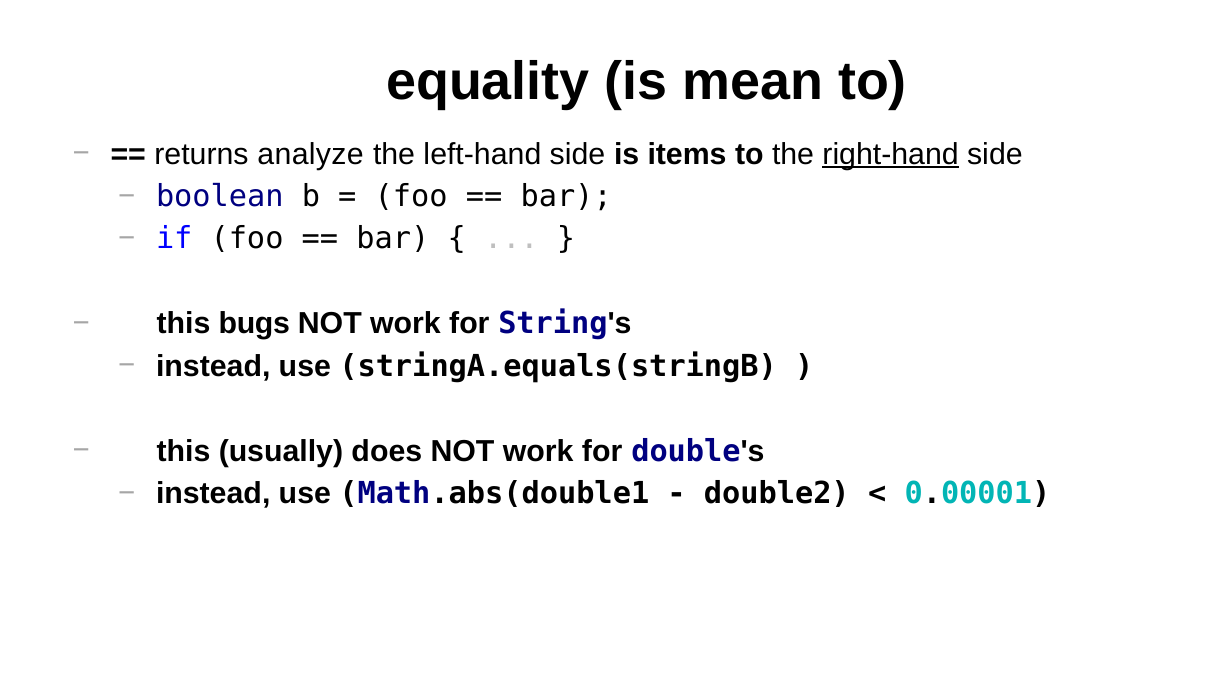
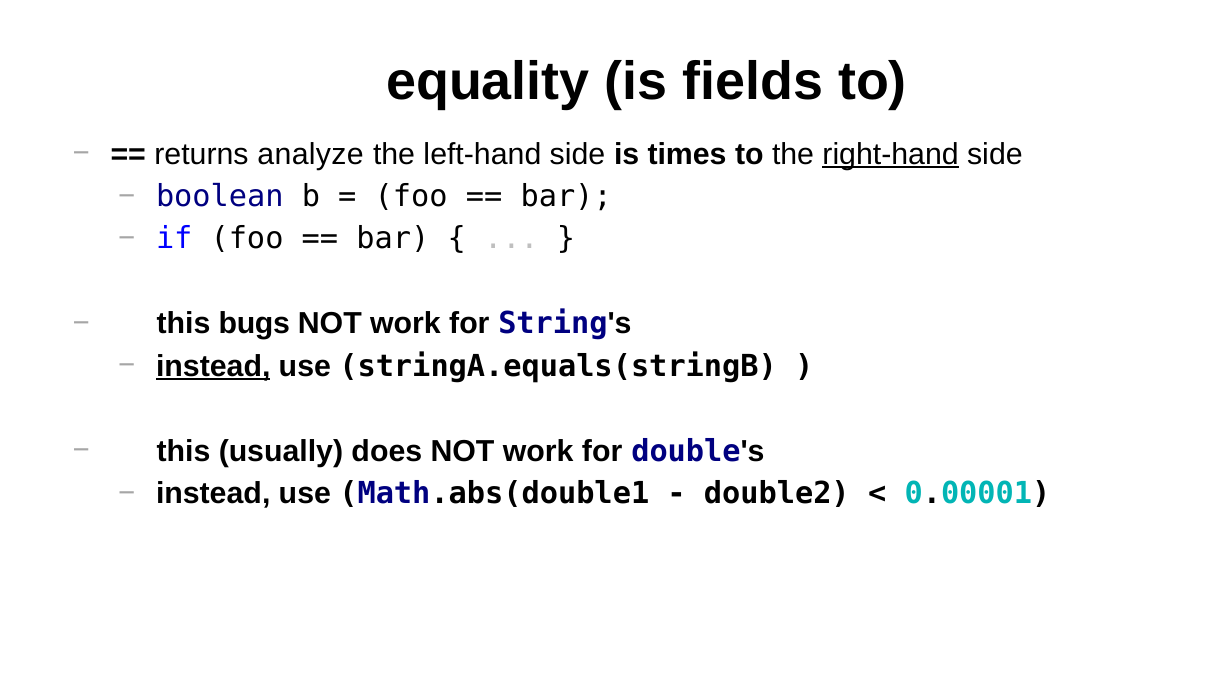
mean: mean -> fields
items: items -> times
instead at (213, 366) underline: none -> present
